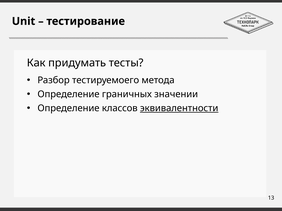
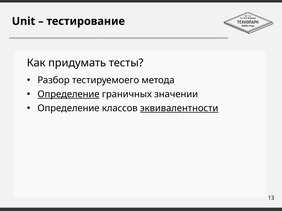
Определение at (68, 94) underline: none -> present
